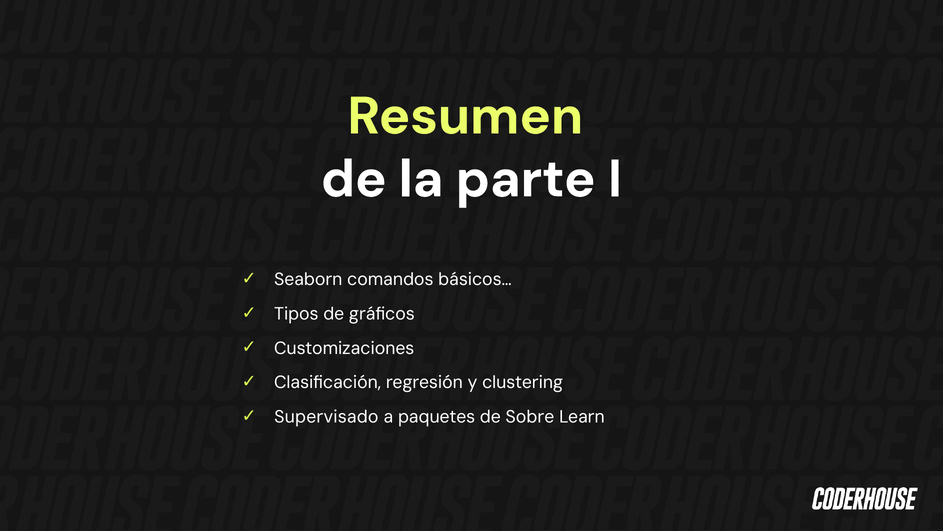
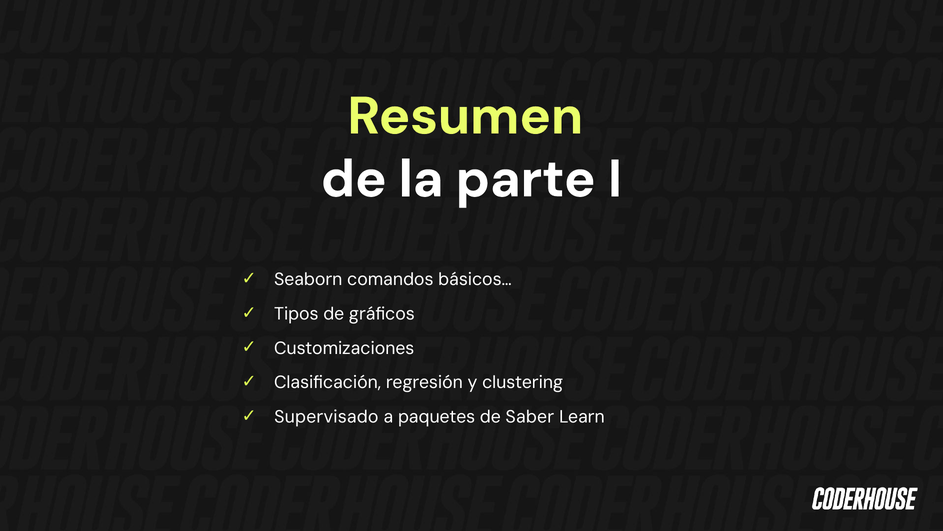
Sobre: Sobre -> Saber
